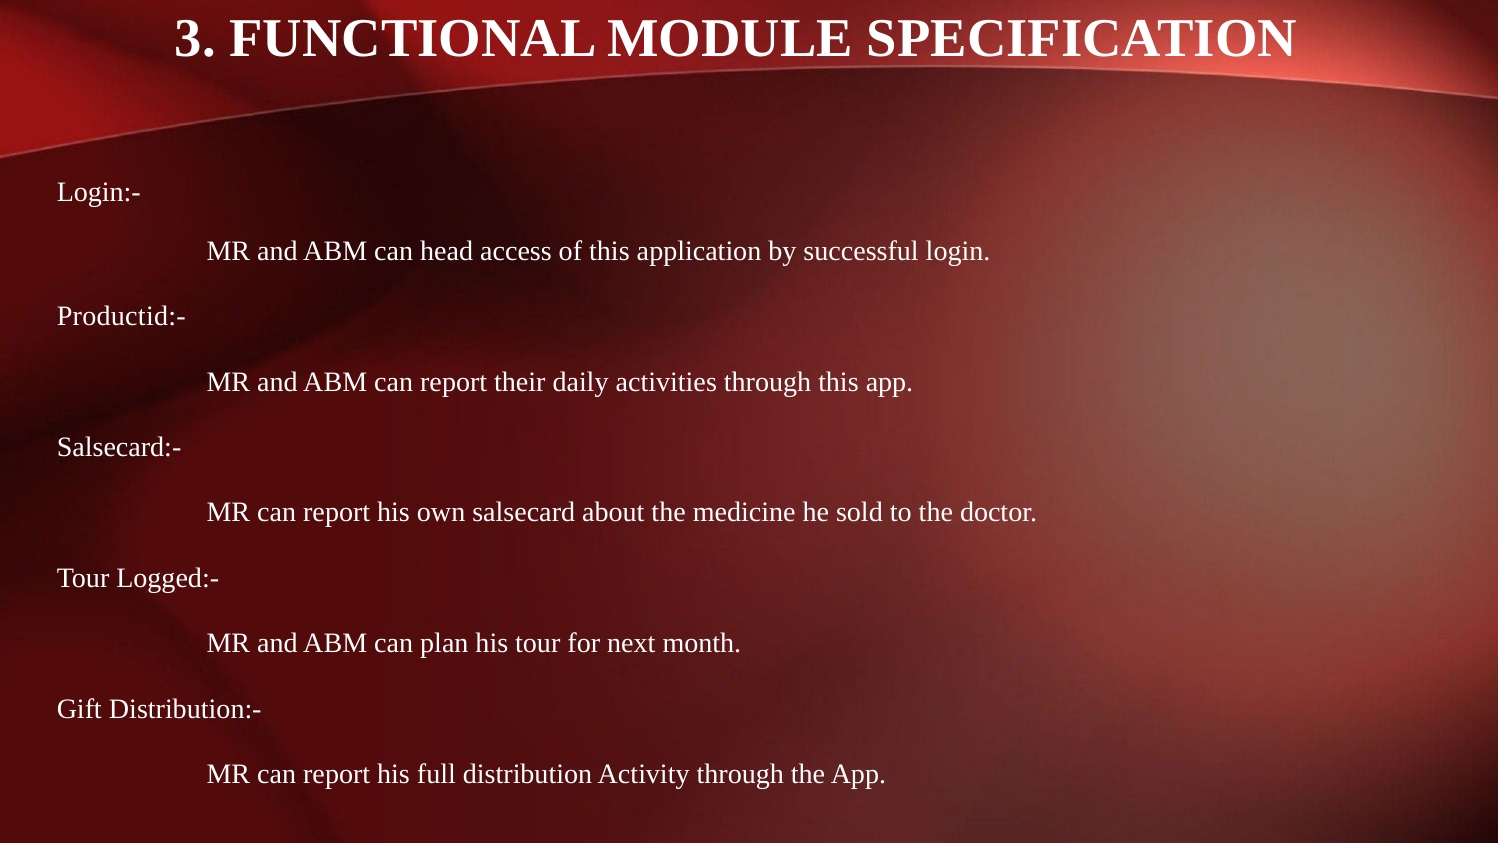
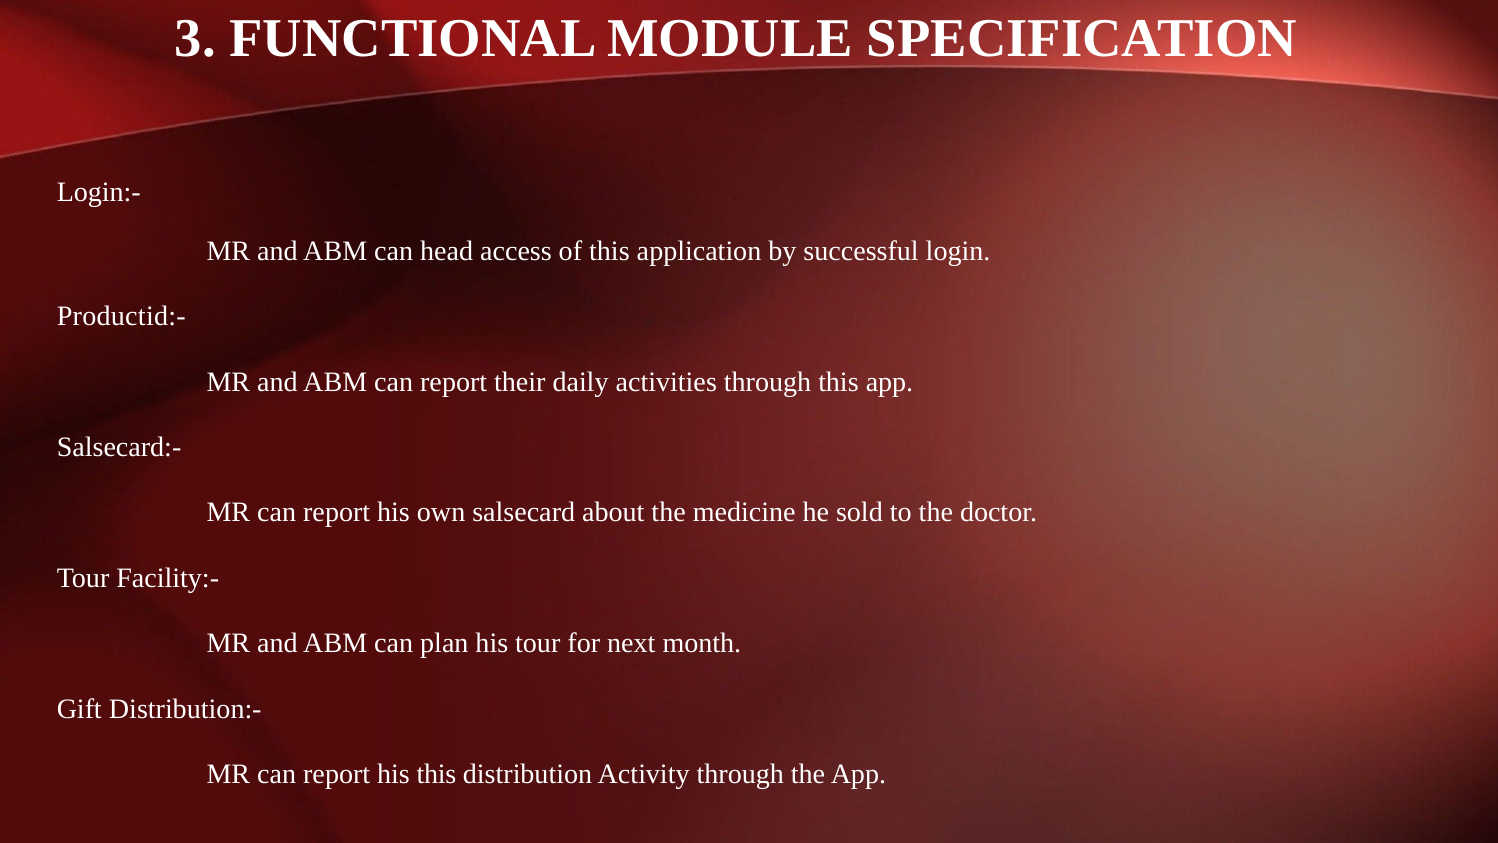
Logged:-: Logged:- -> Facility:-
his full: full -> this
